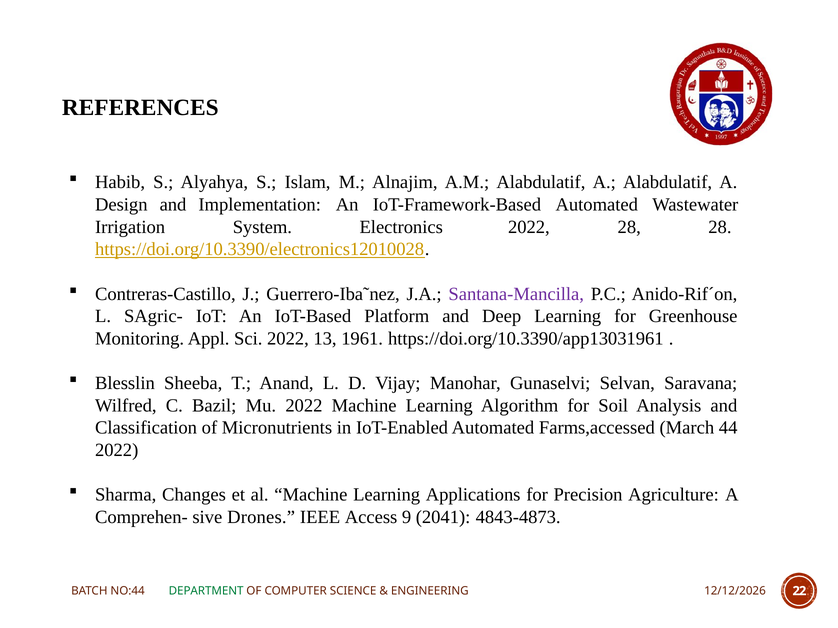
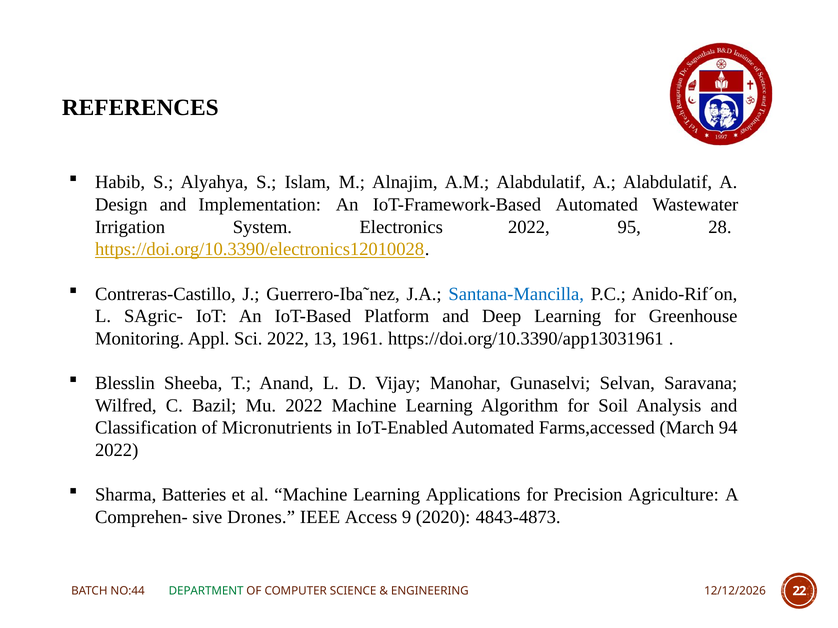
2022 28: 28 -> 95
Santana-Mancilla colour: purple -> blue
44: 44 -> 94
Changes: Changes -> Batteries
2041: 2041 -> 2020
